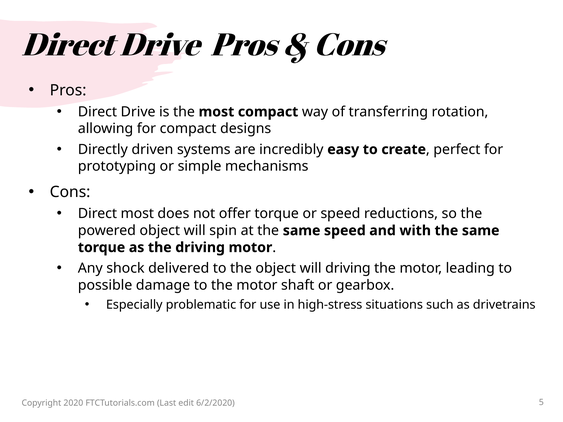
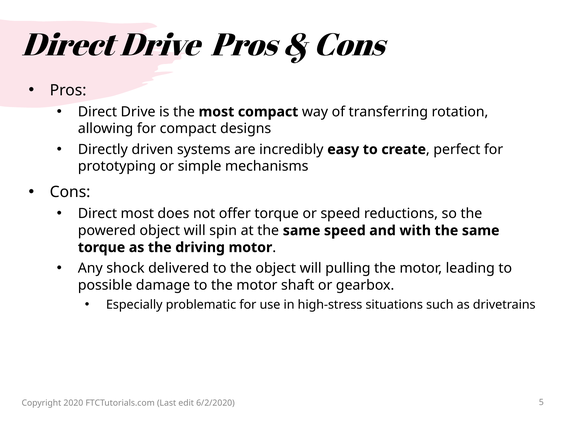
will driving: driving -> pulling
